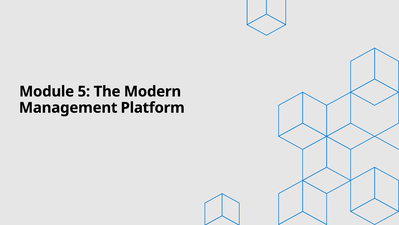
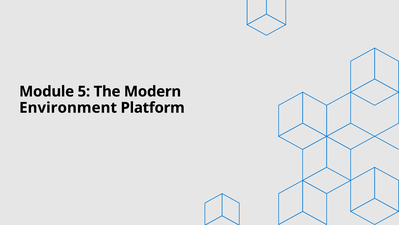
Management: Management -> Environment
